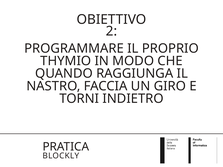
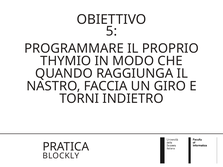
2: 2 -> 5
